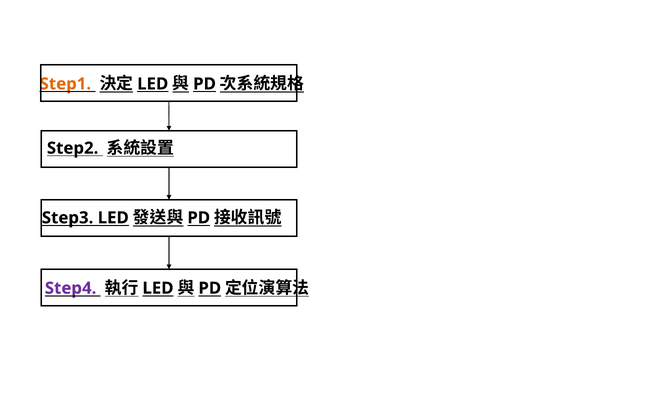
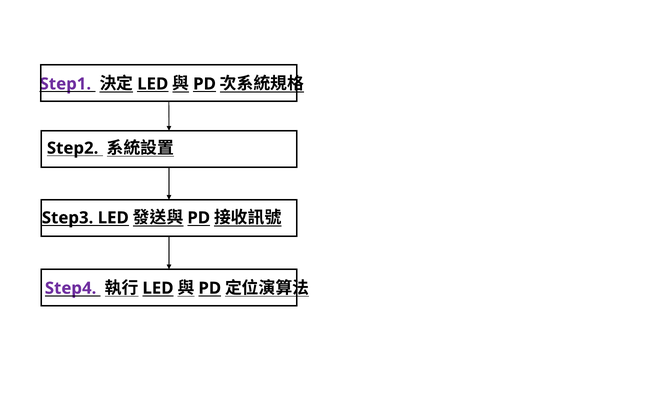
Step1 colour: orange -> purple
